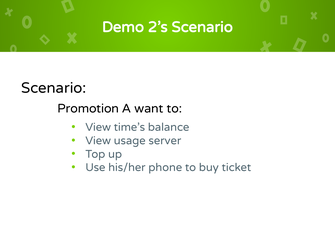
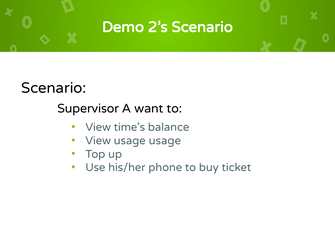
Promotion: Promotion -> Supervisor
usage server: server -> usage
